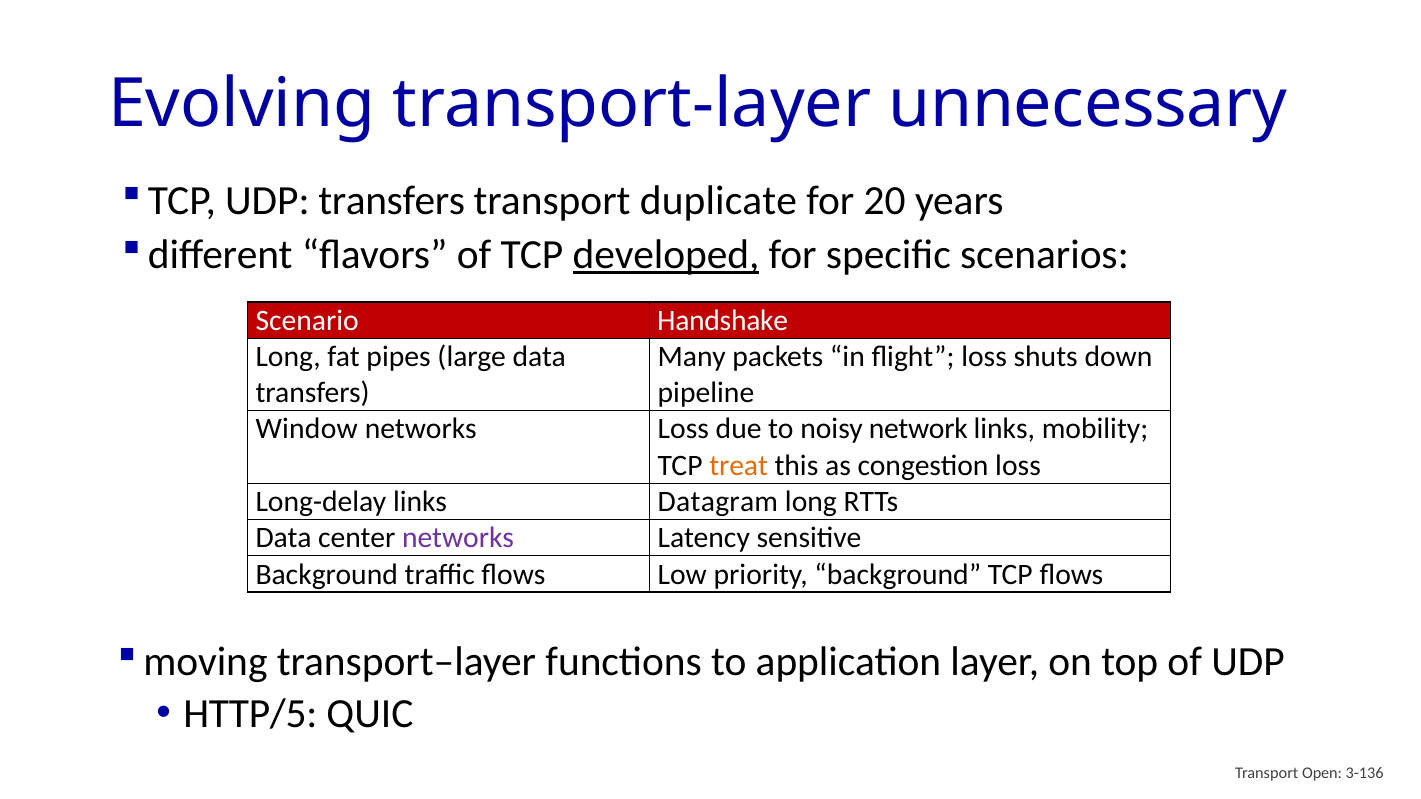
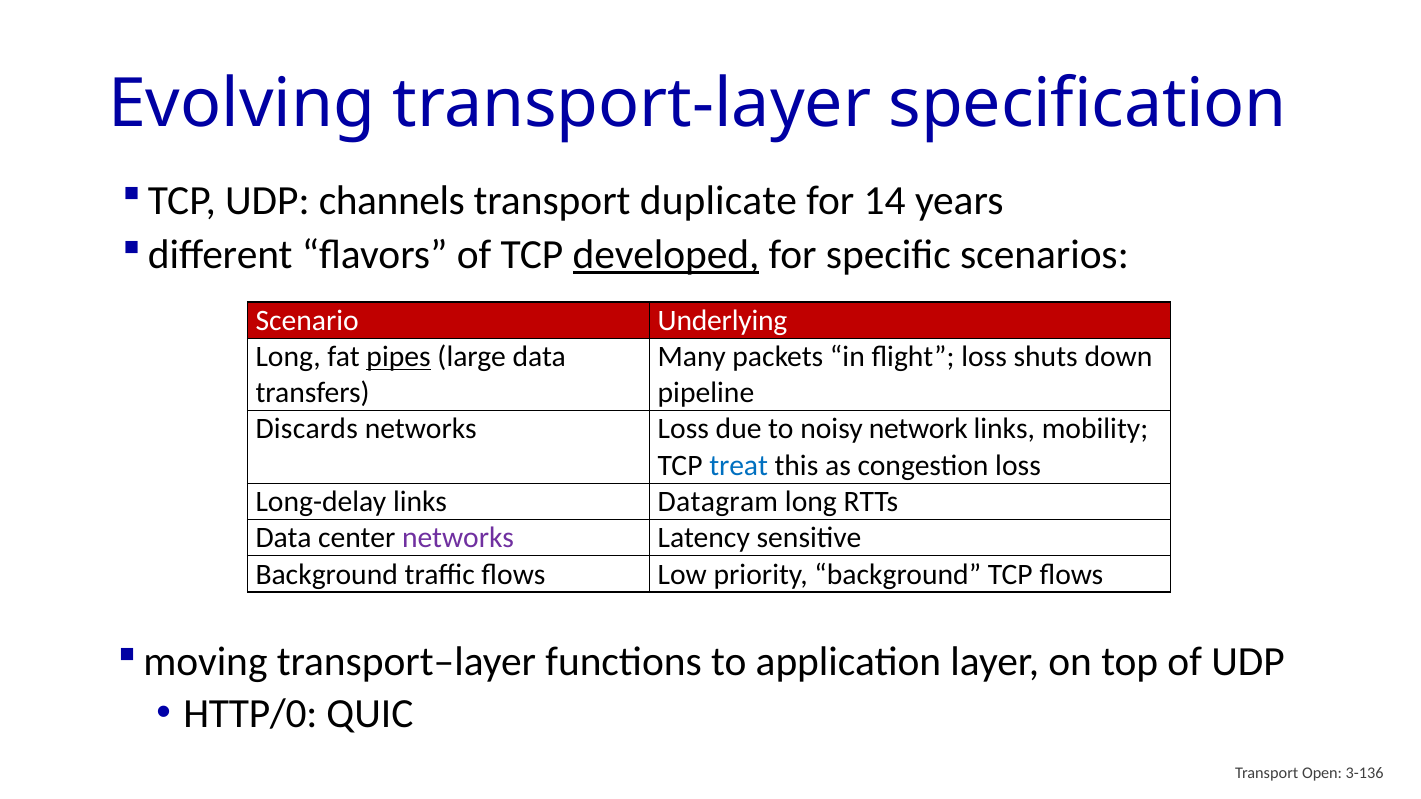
unnecessary: unnecessary -> specification
UDP transfers: transfers -> channels
20: 20 -> 14
Handshake: Handshake -> Underlying
pipes underline: none -> present
Window: Window -> Discards
treat colour: orange -> blue
HTTP/5: HTTP/5 -> HTTP/0
